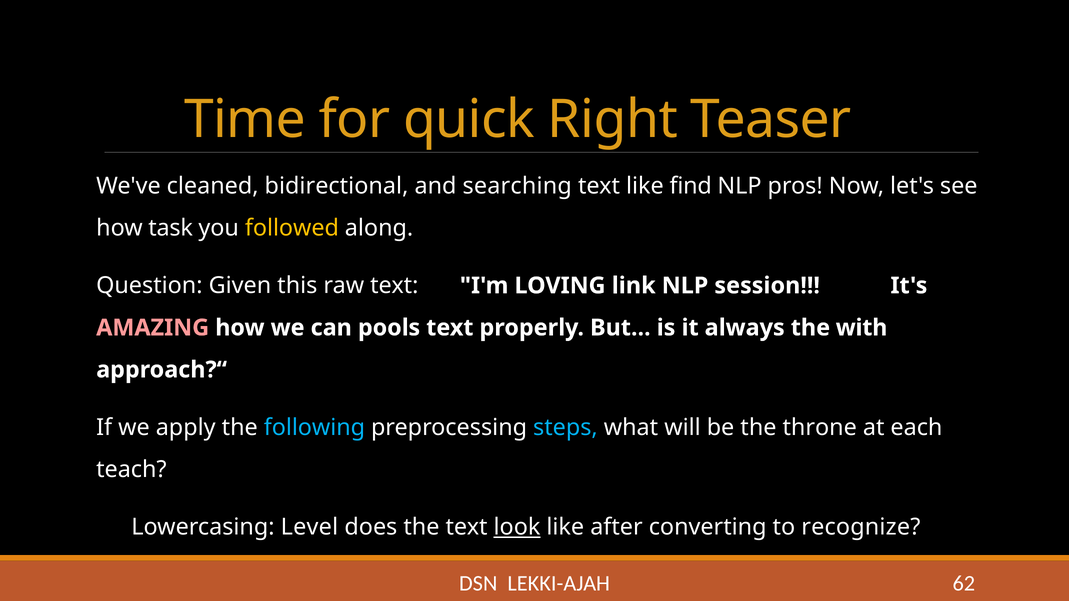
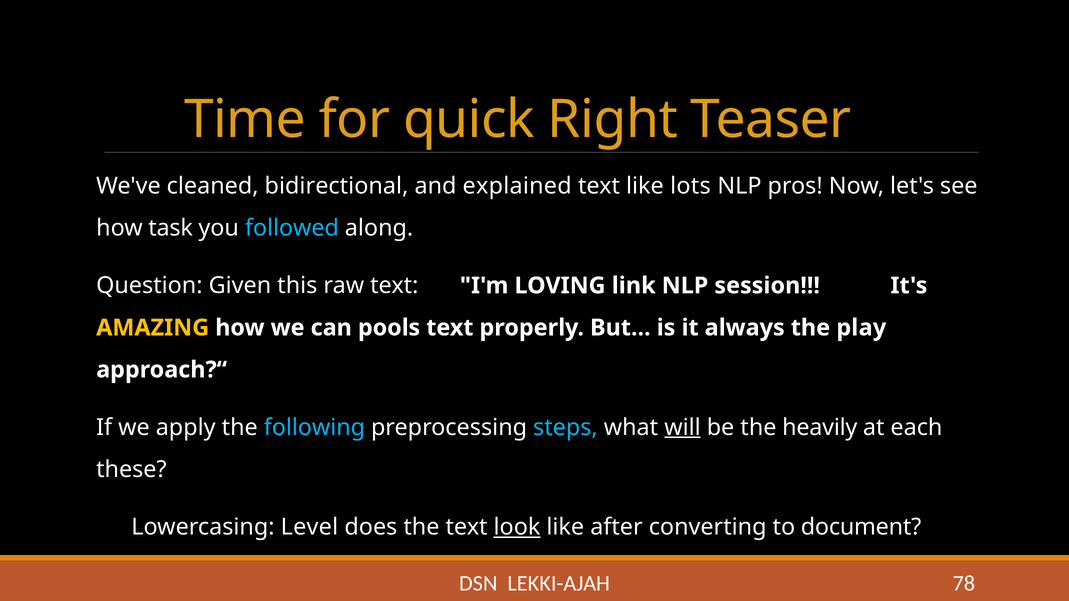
searching: searching -> explained
find: find -> lots
followed colour: yellow -> light blue
AMAZING colour: pink -> yellow
with: with -> play
will underline: none -> present
throne: throne -> heavily
teach: teach -> these
recognize: recognize -> document
62: 62 -> 78
